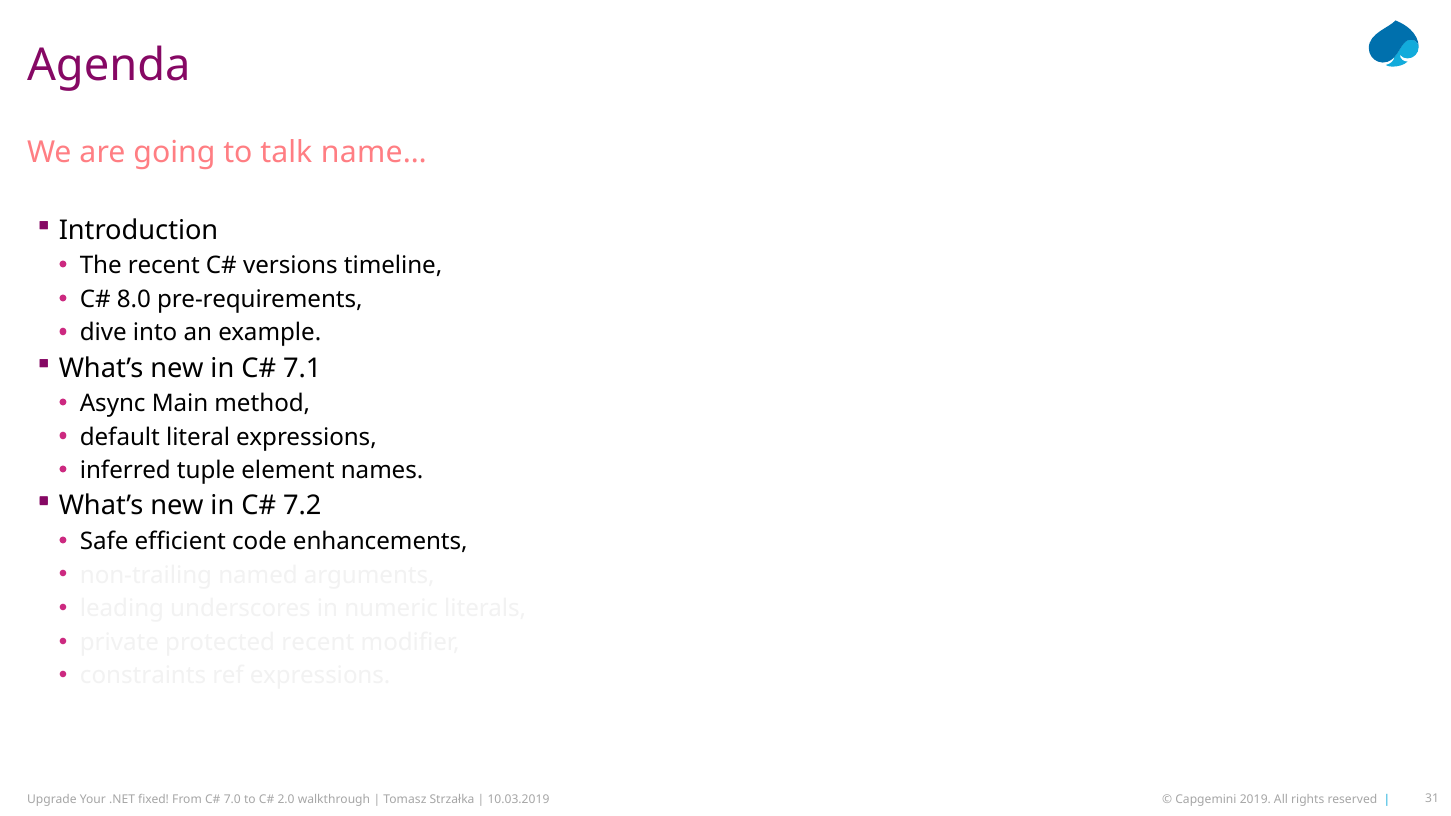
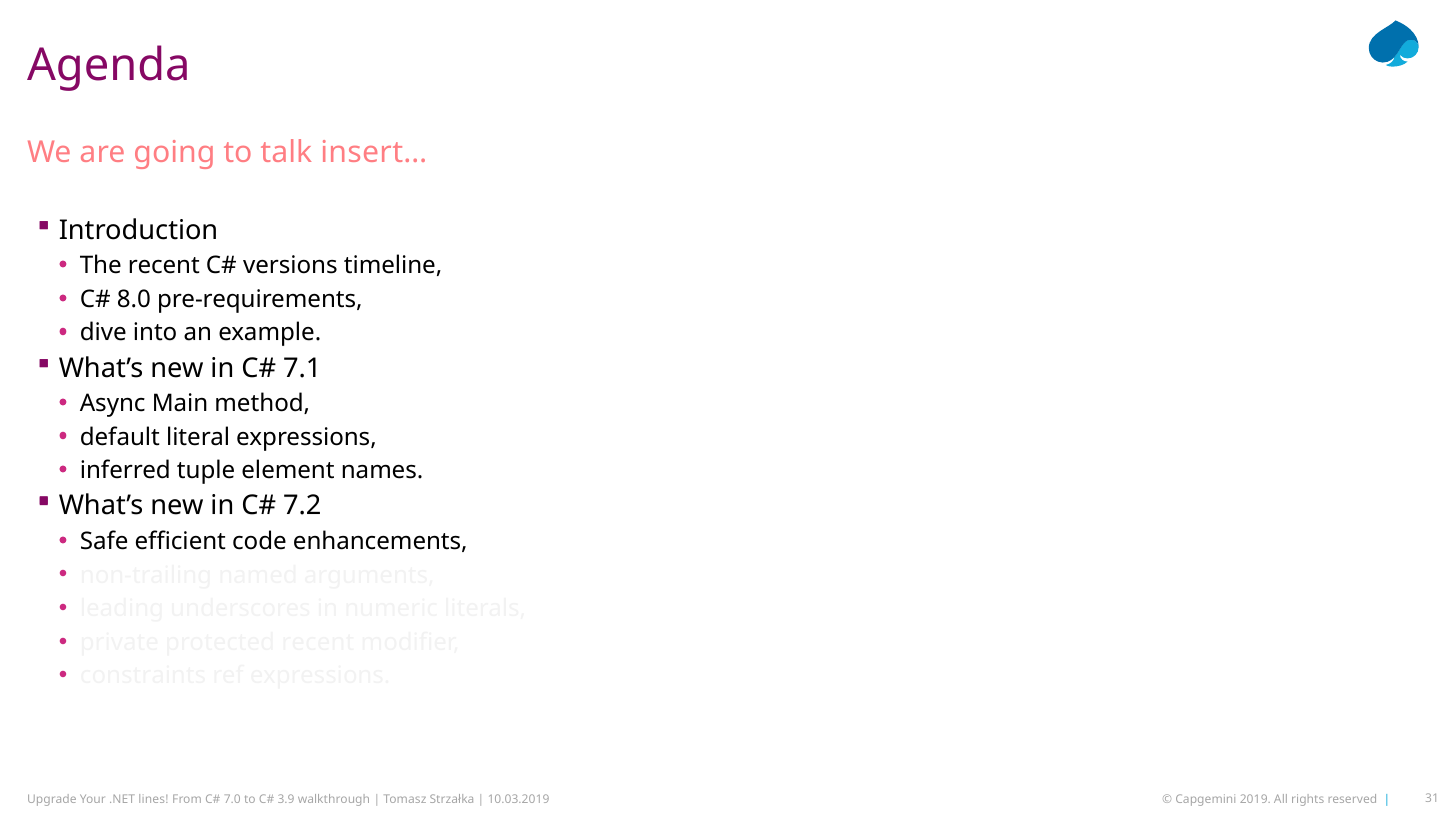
name…: name… -> insert…
fixed: fixed -> lines
2.0: 2.0 -> 3.9
